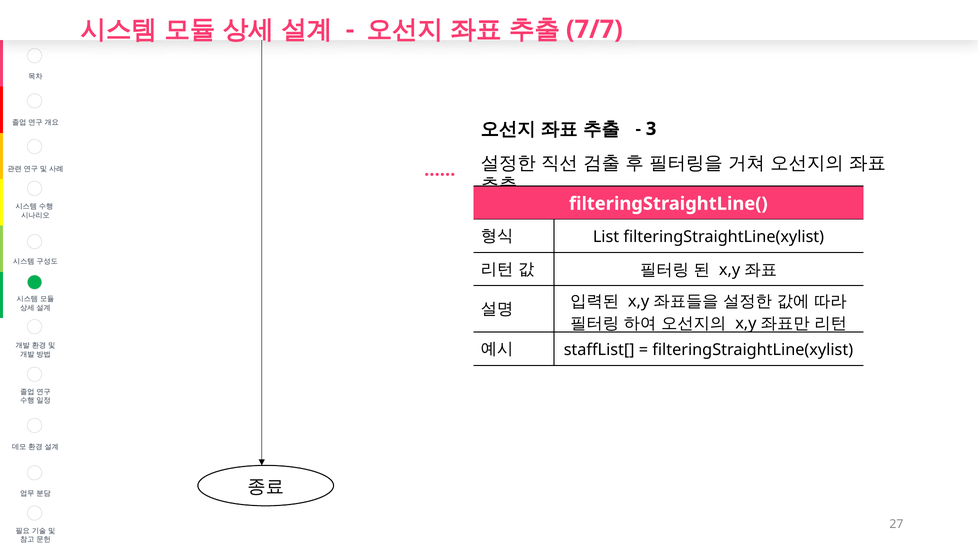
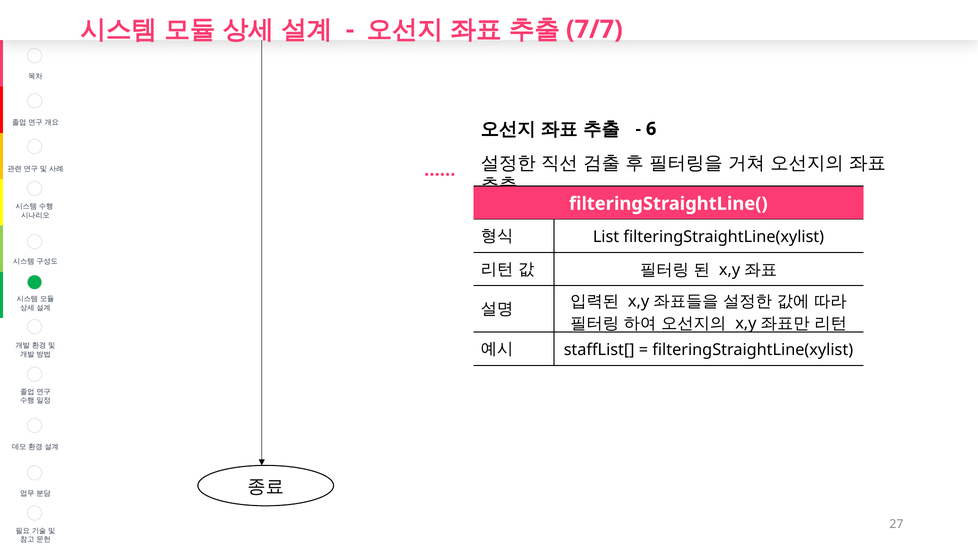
3: 3 -> 6
